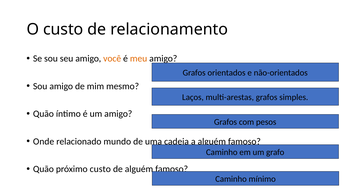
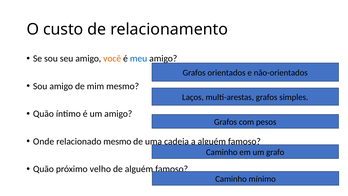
meu colour: orange -> blue
relacionado mundo: mundo -> mesmo
próximo custo: custo -> velho
